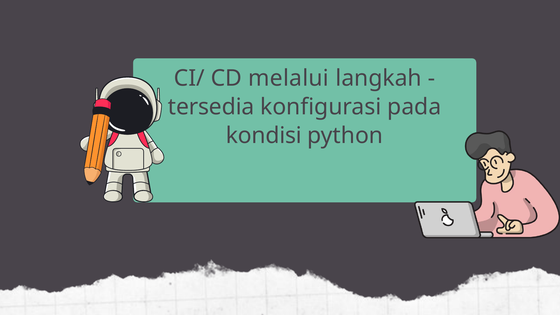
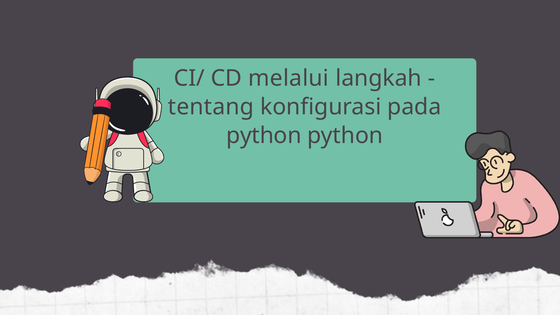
tersedia: tersedia -> tentang
kondisi at (264, 136): kondisi -> python
